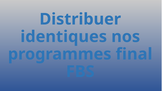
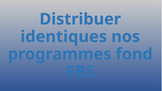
final: final -> fond
